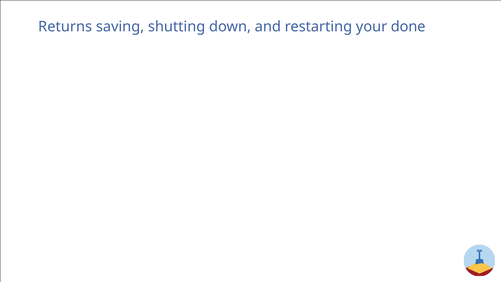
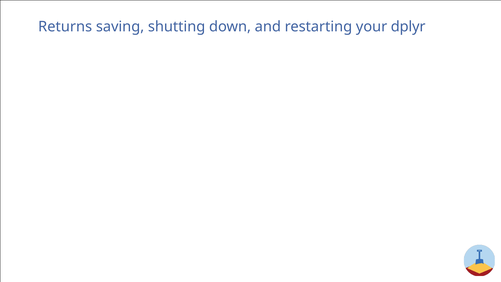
done: done -> dplyr
